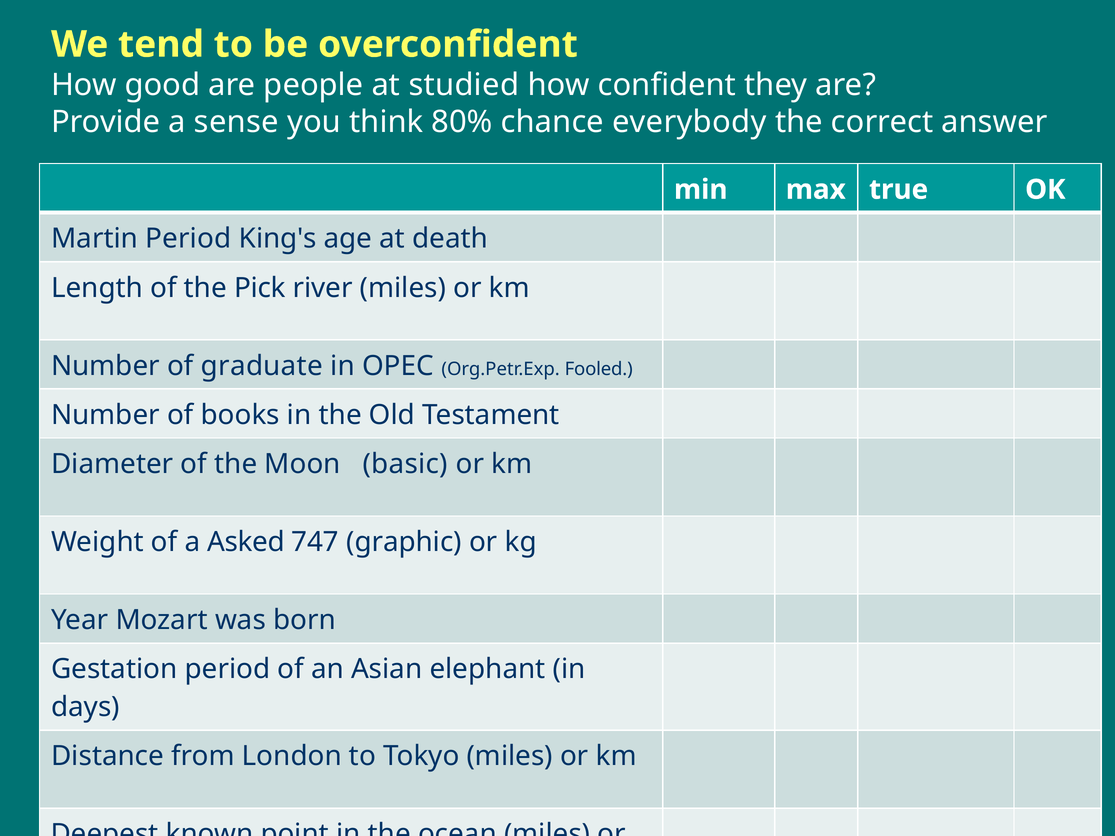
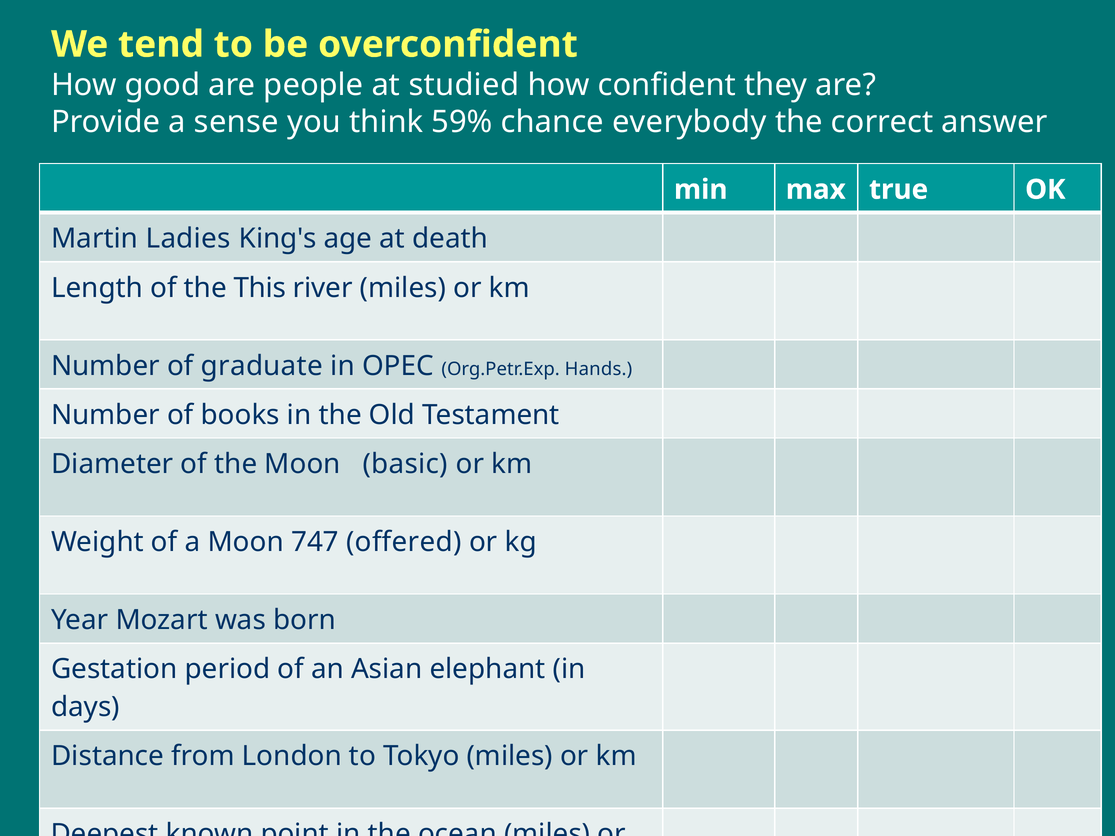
80%: 80% -> 59%
Martin Period: Period -> Ladies
Pick: Pick -> This
Fooled: Fooled -> Hands
a Asked: Asked -> Moon
graphic: graphic -> offered
